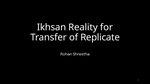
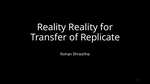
Ikhsan at (52, 27): Ikhsan -> Reality
